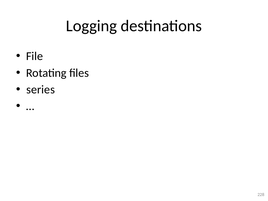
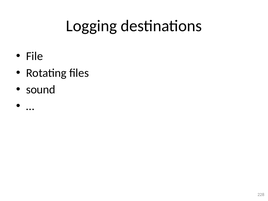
series: series -> sound
